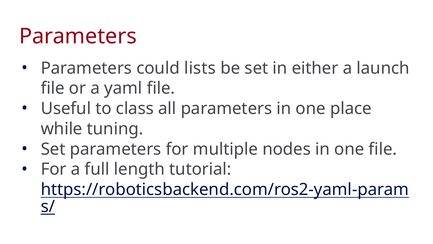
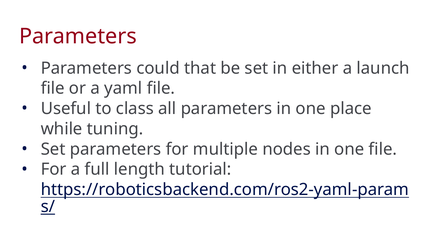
lists: lists -> that
